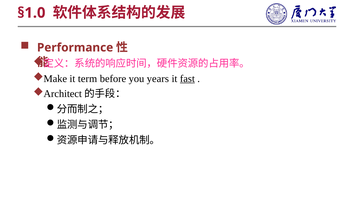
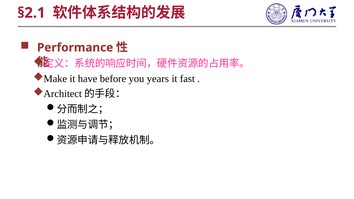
§1.0: §1.0 -> §2.1
term: term -> have
fast underline: present -> none
